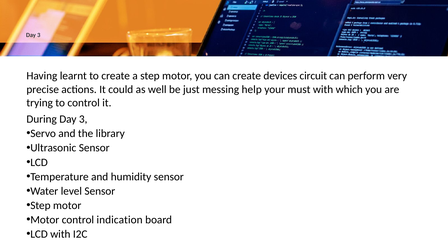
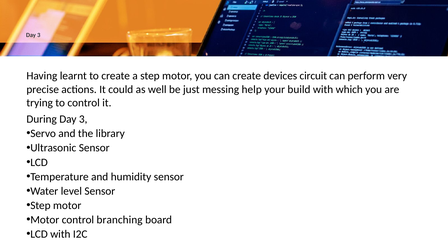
must: must -> build
indication: indication -> branching
